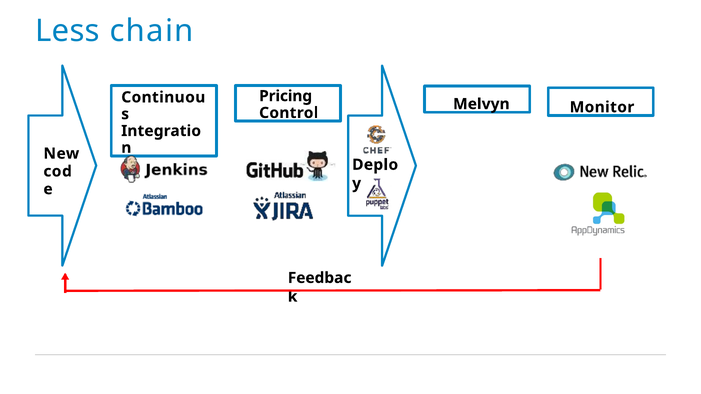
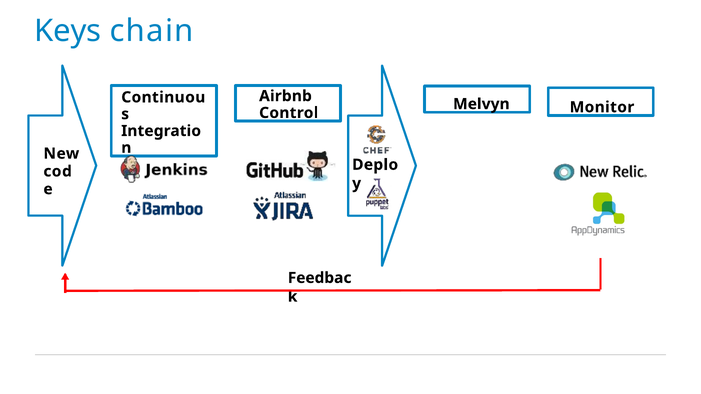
Less: Less -> Keys
Pricing: Pricing -> Airbnb
